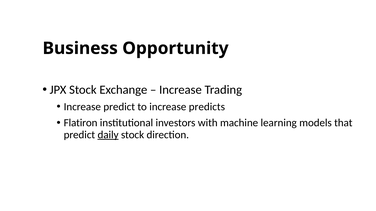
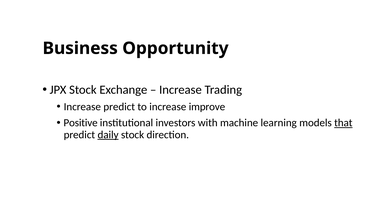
predicts: predicts -> improve
Flatiron: Flatiron -> Positive
that underline: none -> present
